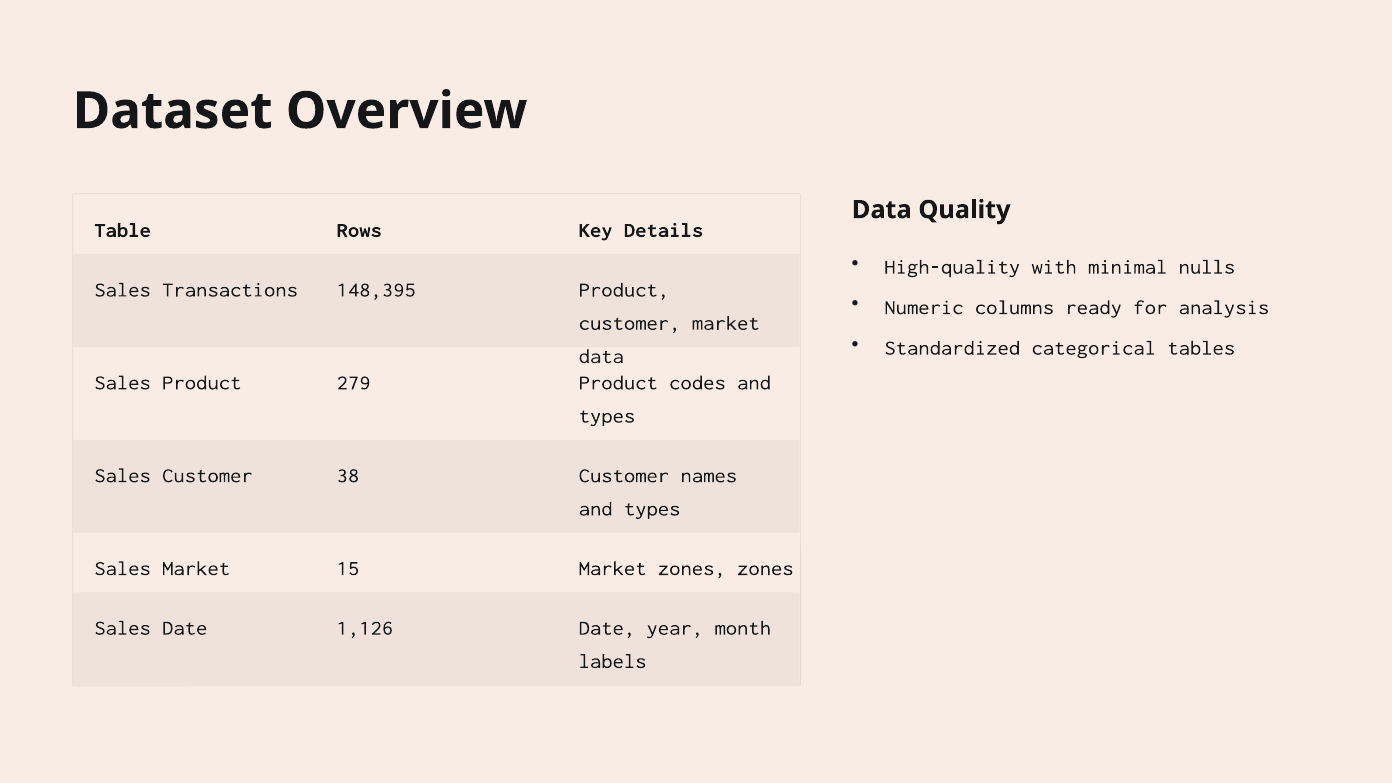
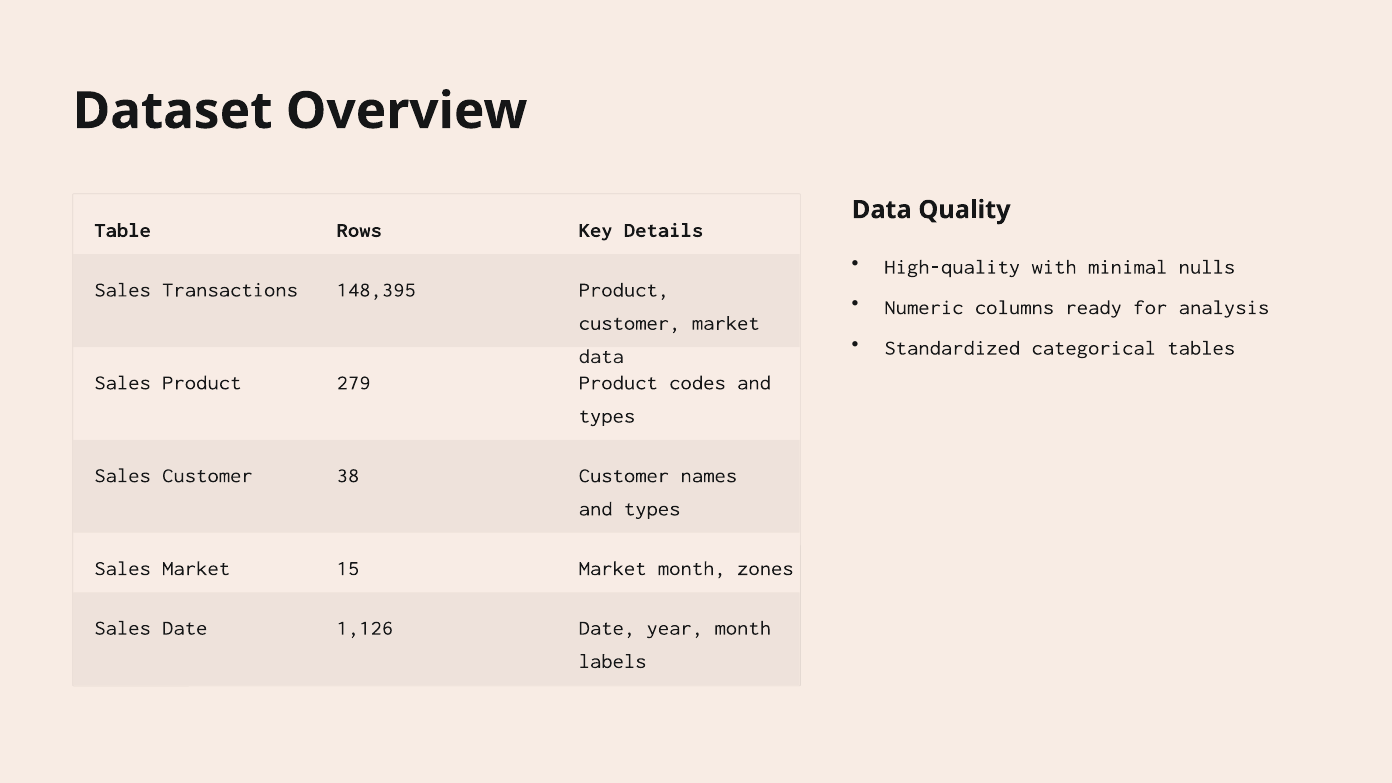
Market zones: zones -> month
